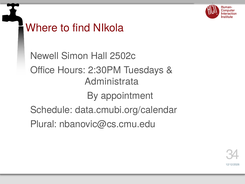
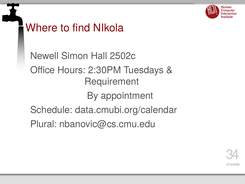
Administrata: Administrata -> Requirement
